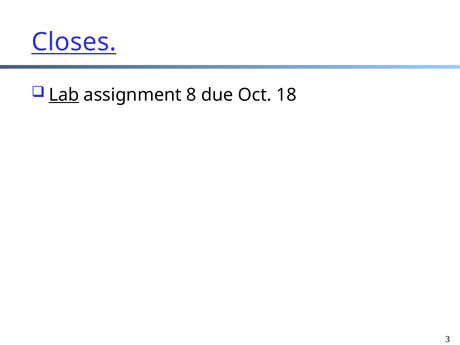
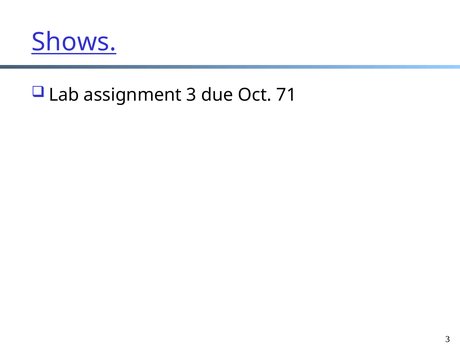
Closes: Closes -> Shows
Lab underline: present -> none
assignment 8: 8 -> 3
18: 18 -> 71
